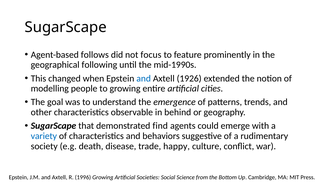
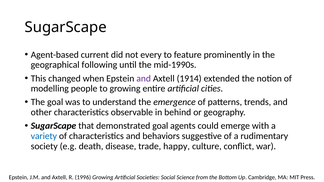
follows: follows -> current
focus: focus -> every
and at (144, 79) colour: blue -> purple
1926: 1926 -> 1914
demonstrated find: find -> goal
